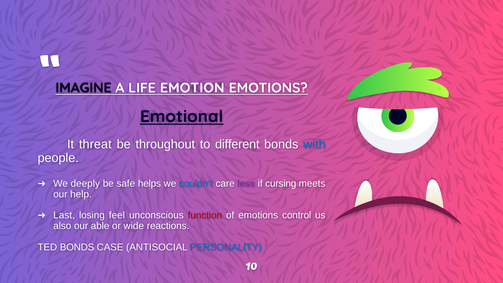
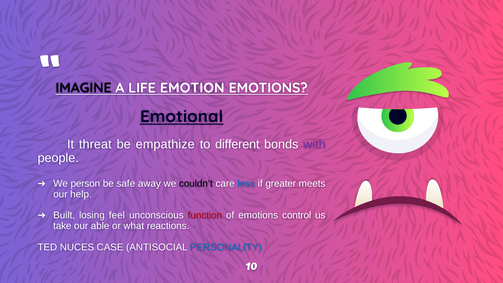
throughout: throughout -> empathize
with colour: blue -> purple
deeply: deeply -> person
helps: helps -> away
couldn’t colour: blue -> black
less colour: purple -> blue
cursing: cursing -> greater
Last: Last -> Built
also: also -> take
wide: wide -> what
TED BONDS: BONDS -> NUCES
